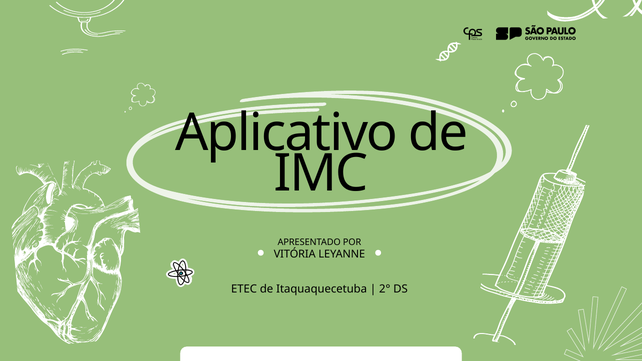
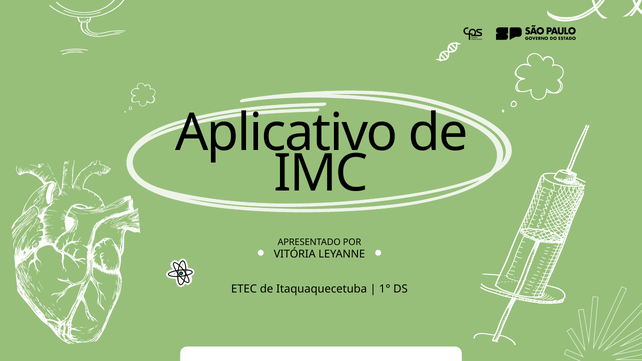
2°: 2° -> 1°
